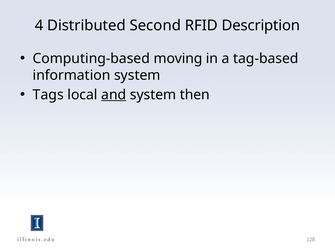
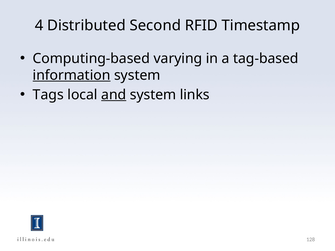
Description: Description -> Timestamp
moving: moving -> varying
information underline: none -> present
then: then -> links
